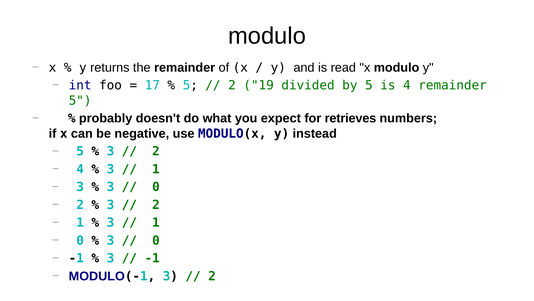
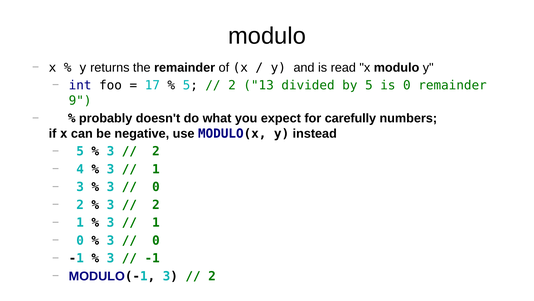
19: 19 -> 13
is 4: 4 -> 0
5 at (80, 100): 5 -> 9
retrieves: retrieves -> carefully
